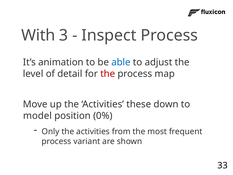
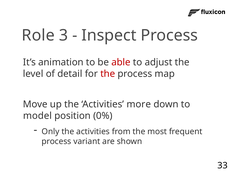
With: With -> Role
able colour: blue -> red
these: these -> more
